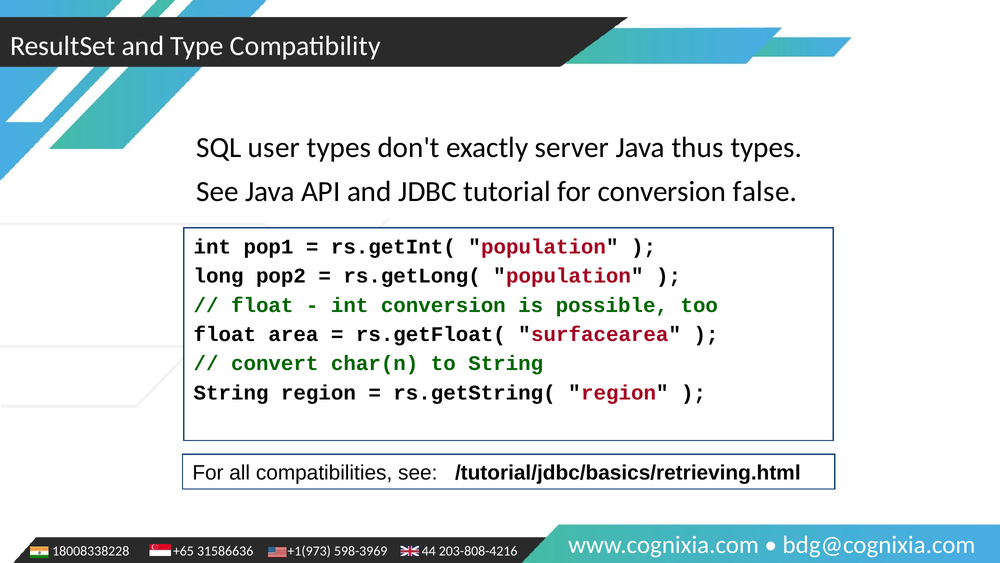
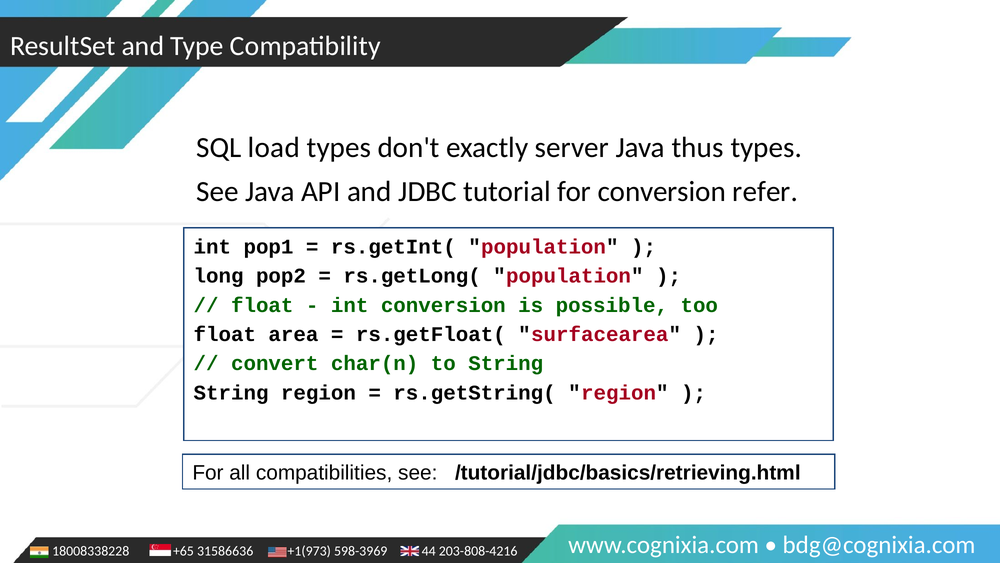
user: user -> load
false: false -> refer
